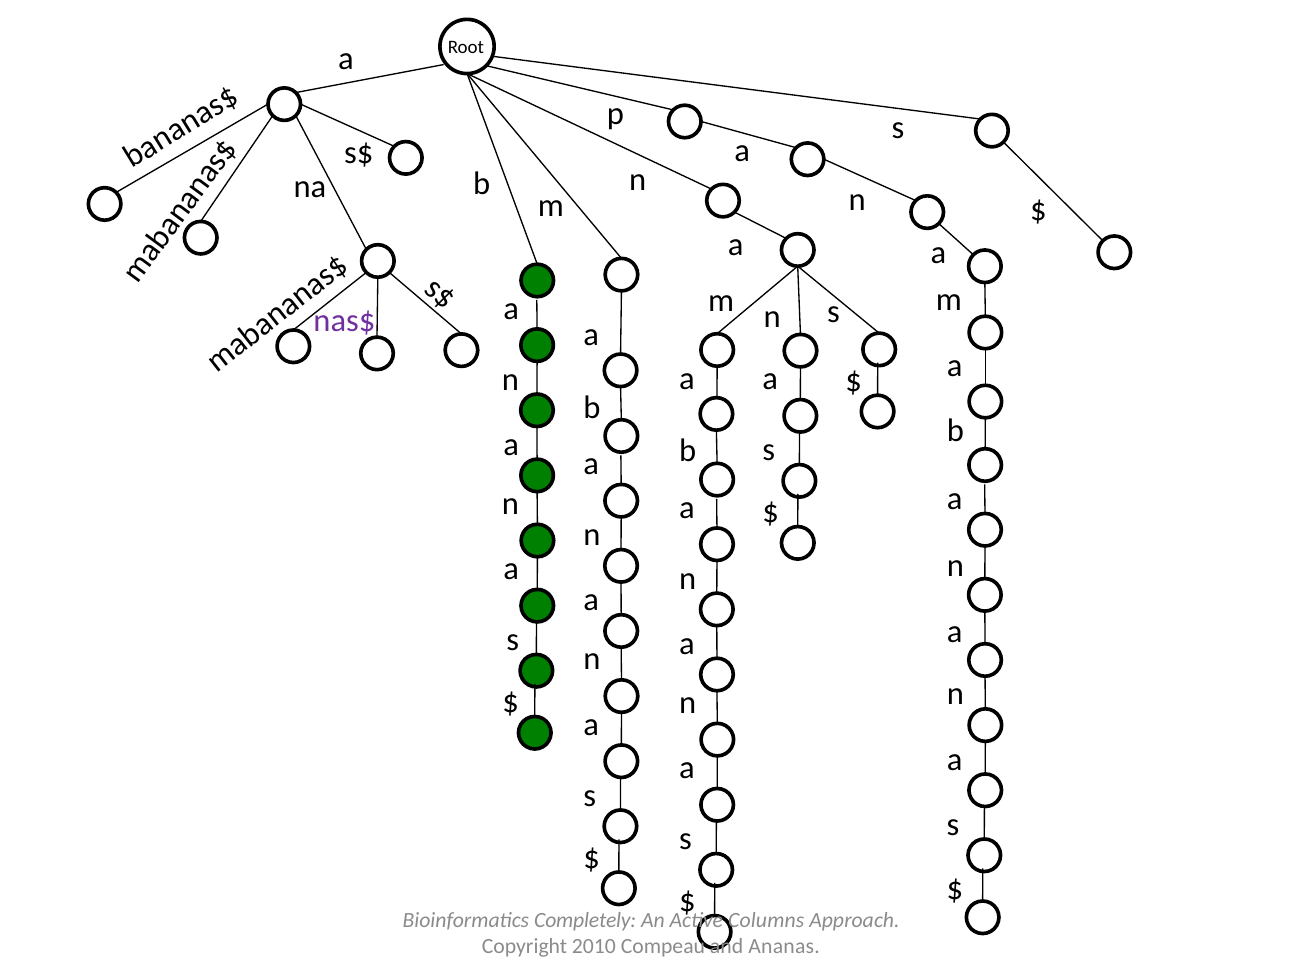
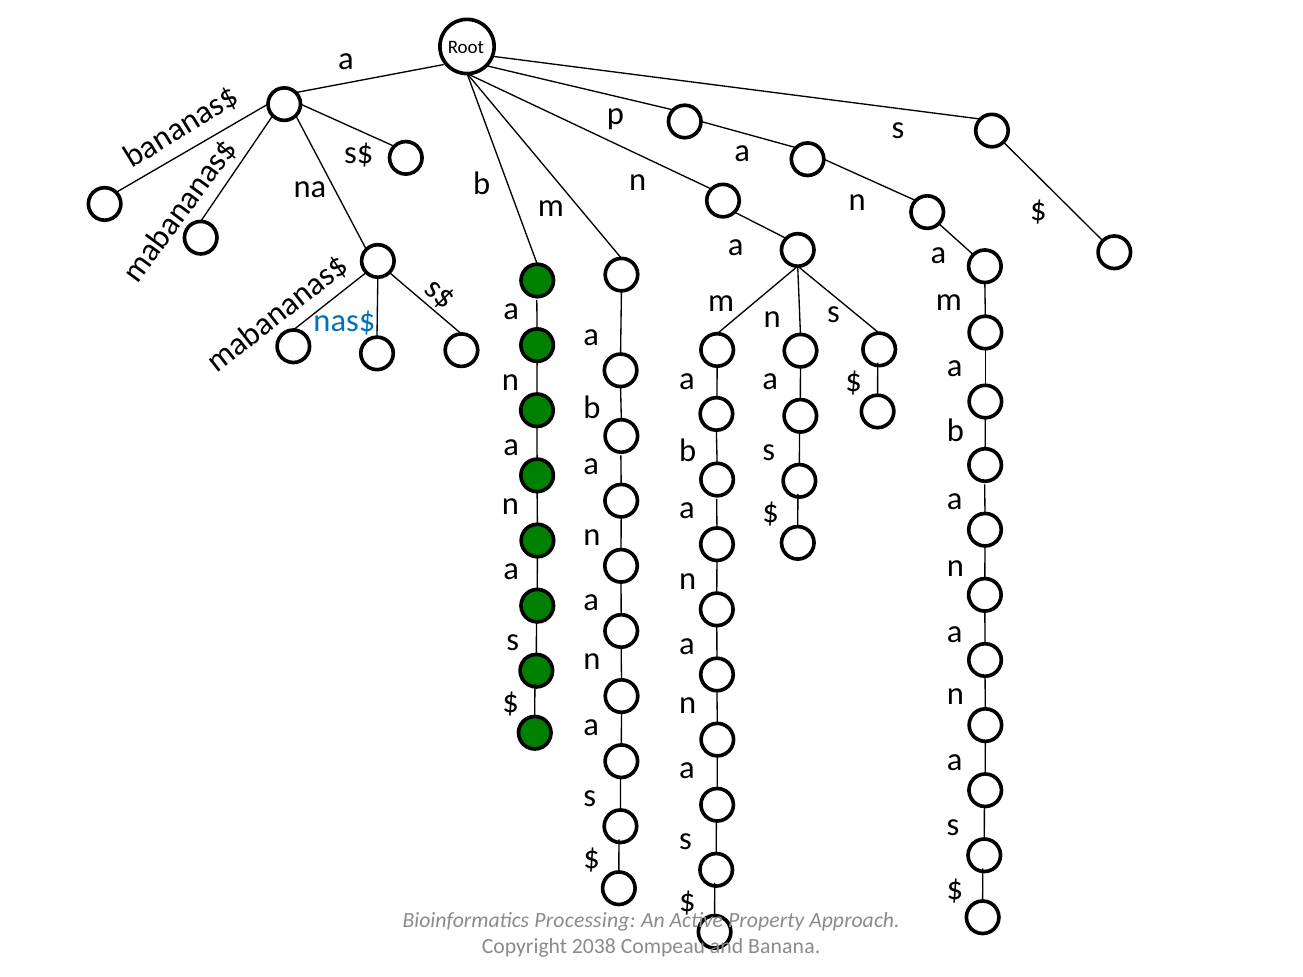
nas$ colour: purple -> blue
Completely: Completely -> Processing
Columns: Columns -> Property
2010: 2010 -> 2038
Ananas: Ananas -> Banana
